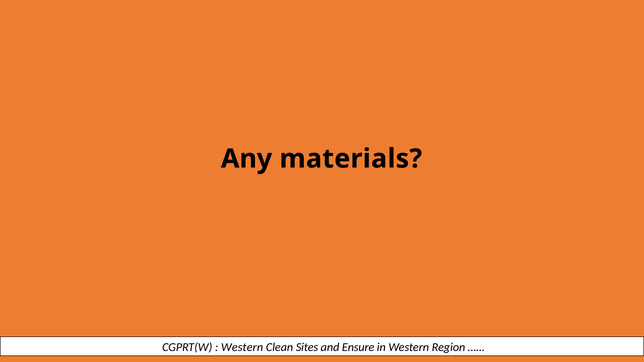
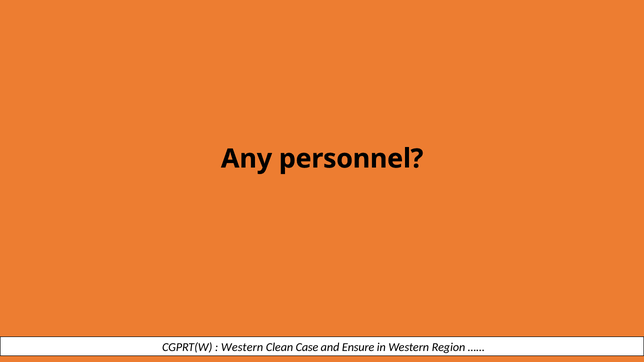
materials: materials -> personnel
Sites: Sites -> Case
